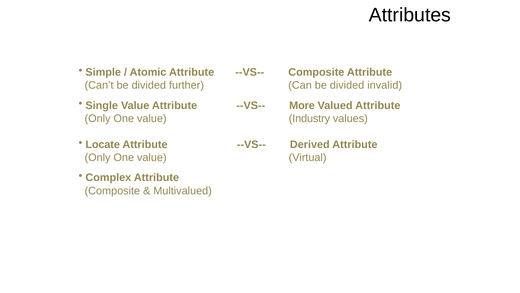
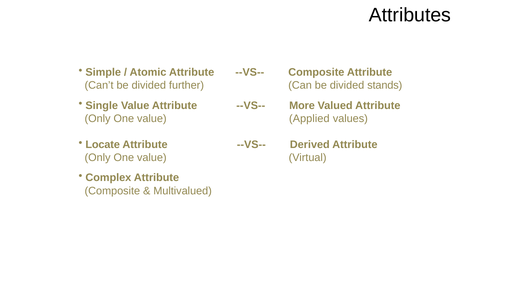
invalid: invalid -> stands
Industry: Industry -> Applied
